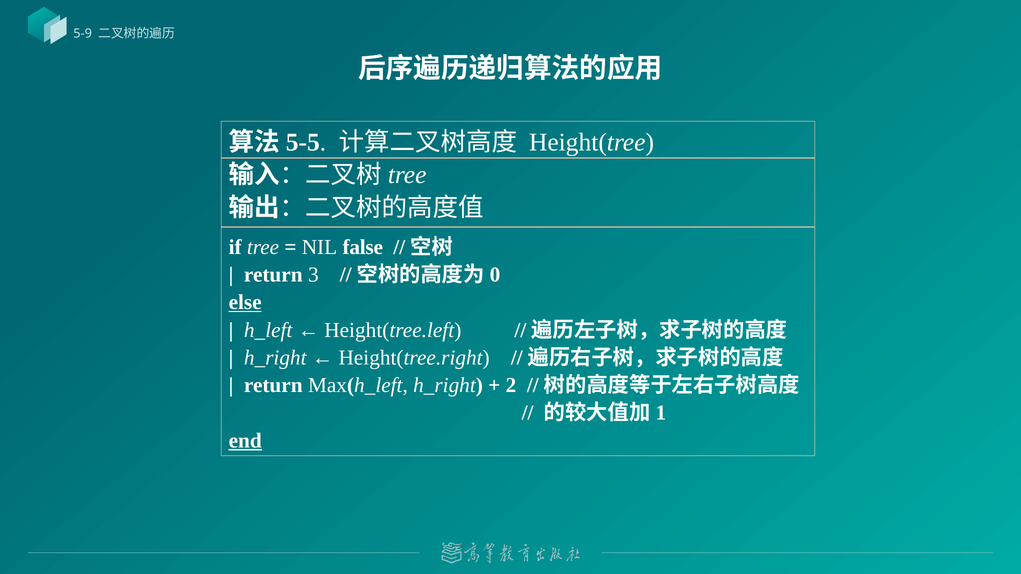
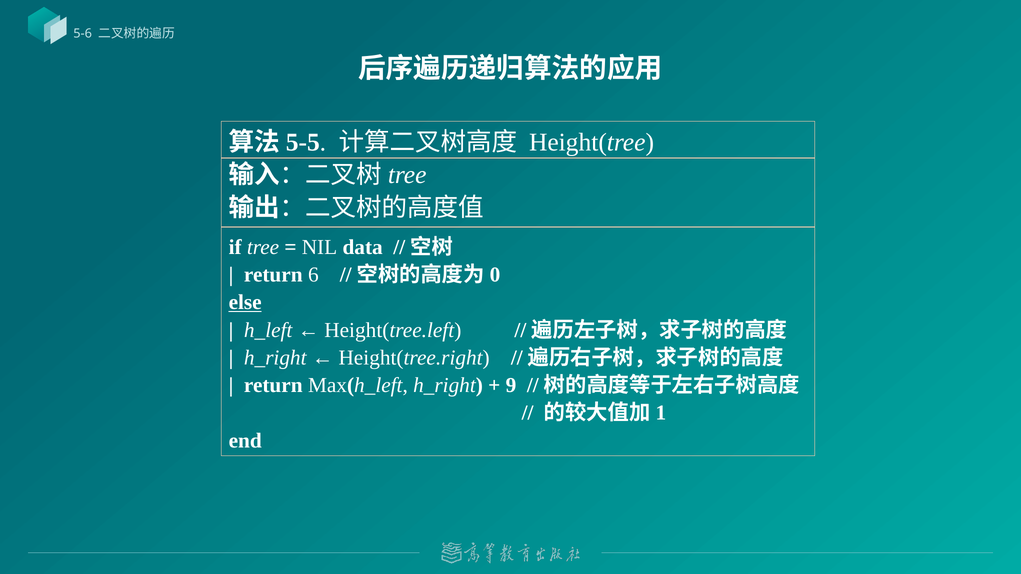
5-9: 5-9 -> 5-6
false: false -> data
3: 3 -> 6
2: 2 -> 9
end underline: present -> none
